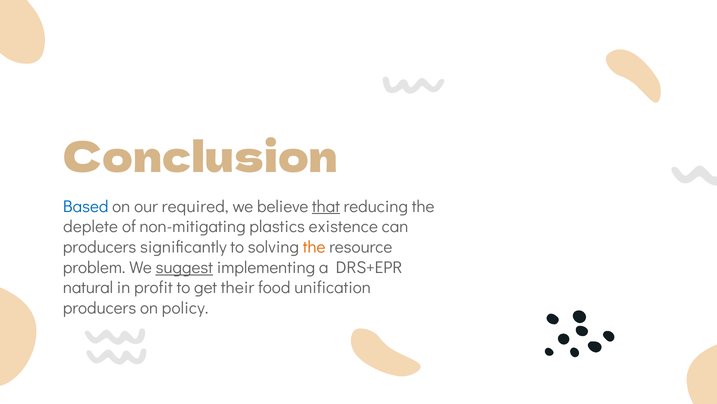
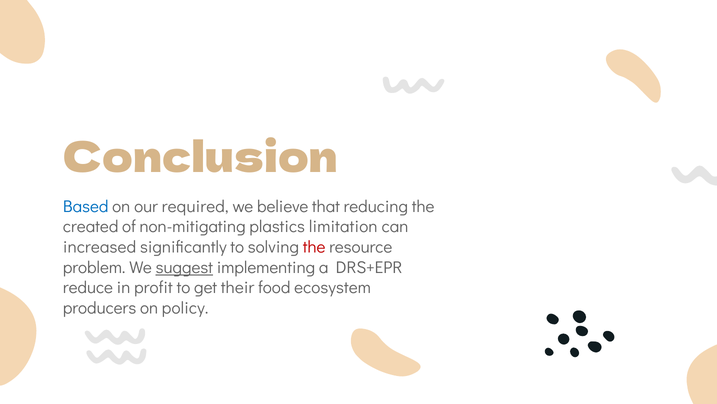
that underline: present -> none
deplete: deplete -> created
existence: existence -> limitation
producers at (100, 247): producers -> increased
the at (314, 247) colour: orange -> red
natural: natural -> reduce
unification: unification -> ecosystem
